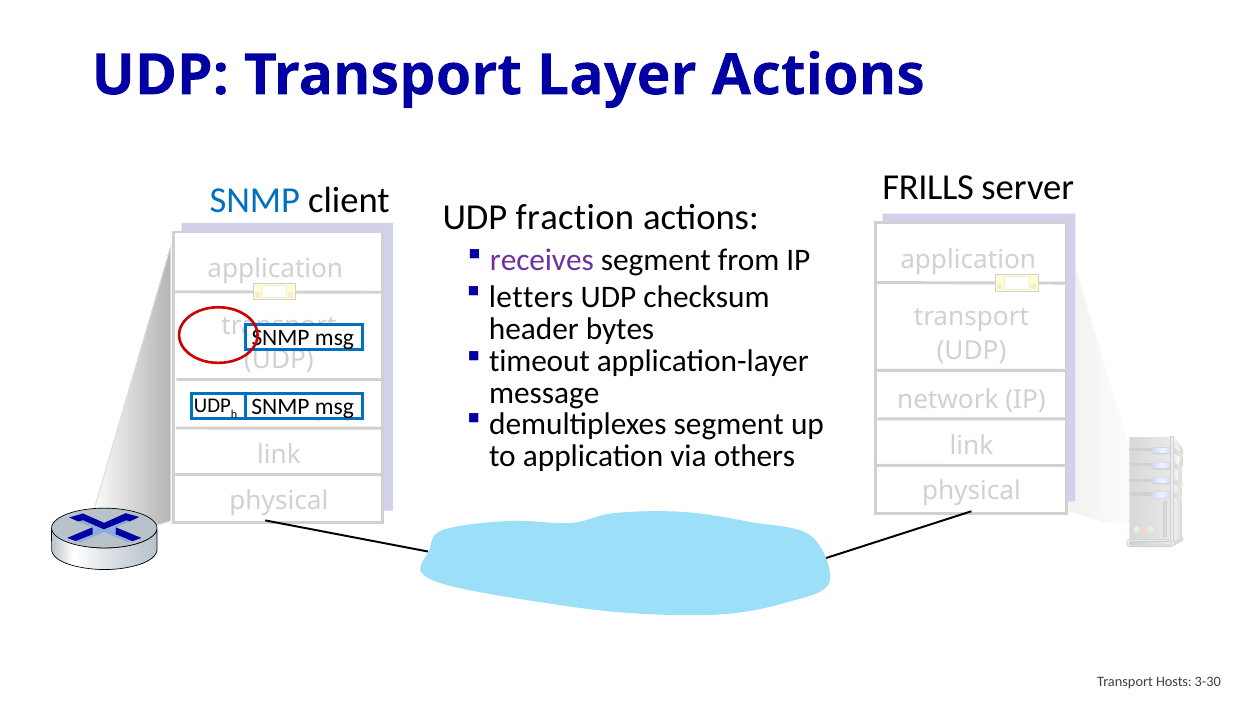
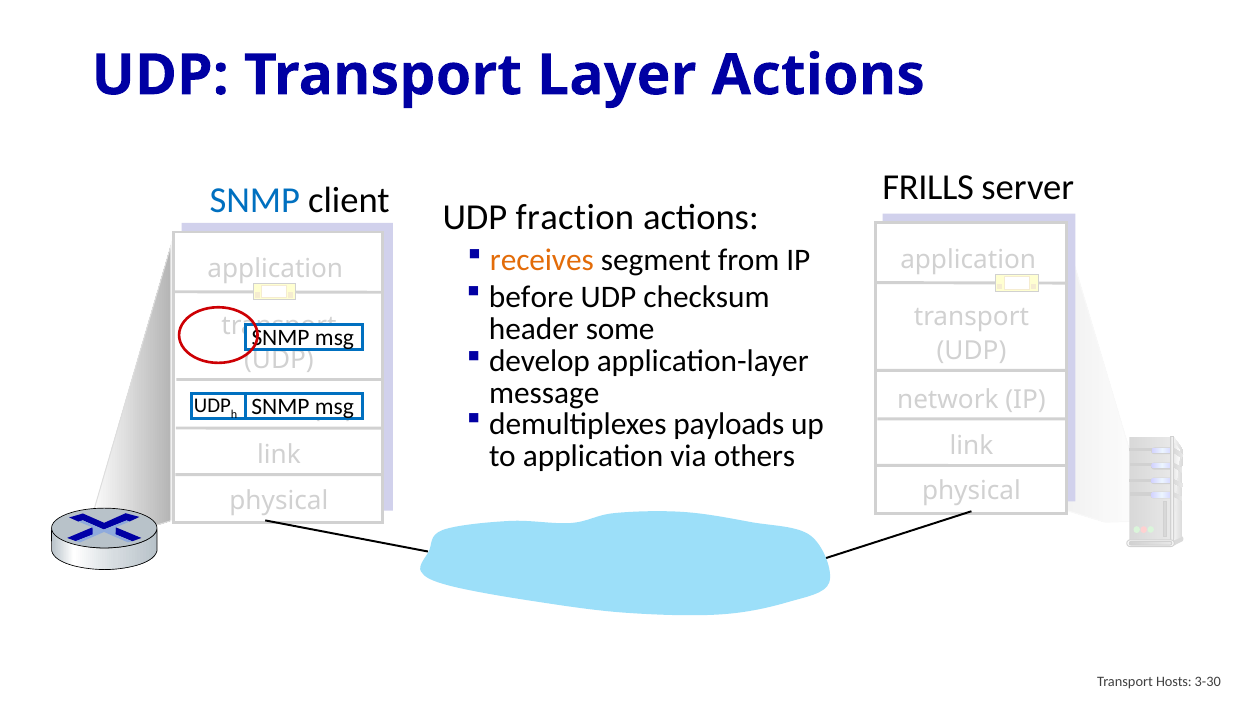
receives colour: purple -> orange
letters: letters -> before
bytes: bytes -> some
timeout: timeout -> develop
demultiplexes segment: segment -> payloads
